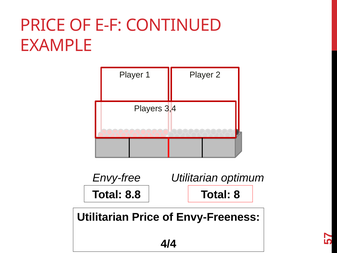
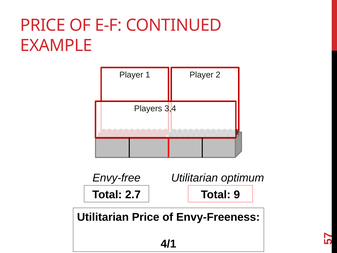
8.8: 8.8 -> 2.7
8: 8 -> 9
4/4: 4/4 -> 4/1
